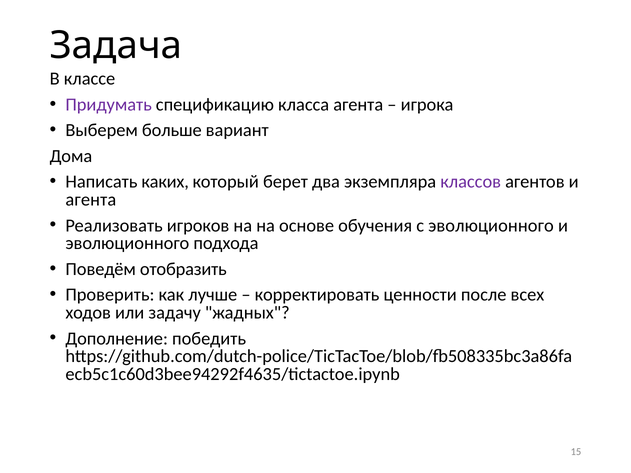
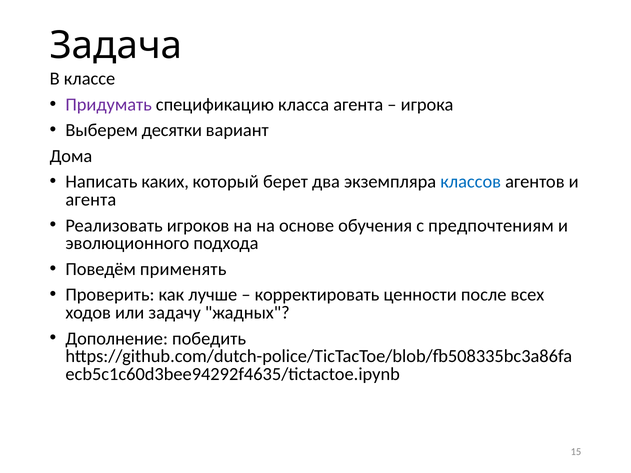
больше: больше -> десятки
классов colour: purple -> blue
с эволюционного: эволюционного -> предпочтениям
отобразить: отобразить -> применять
